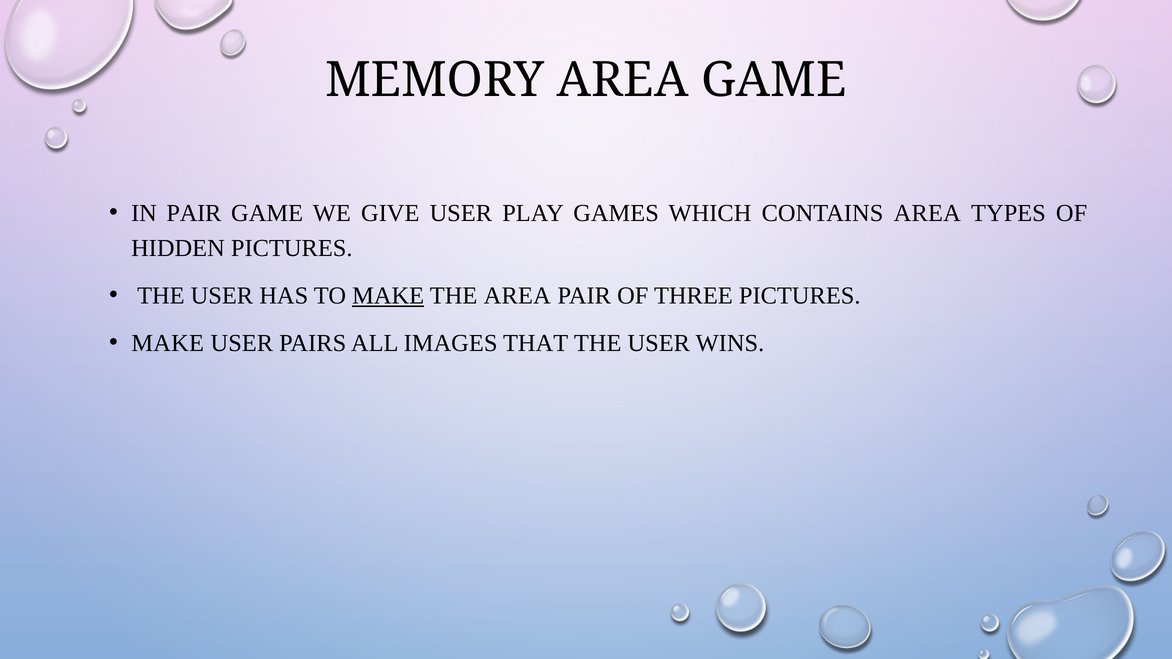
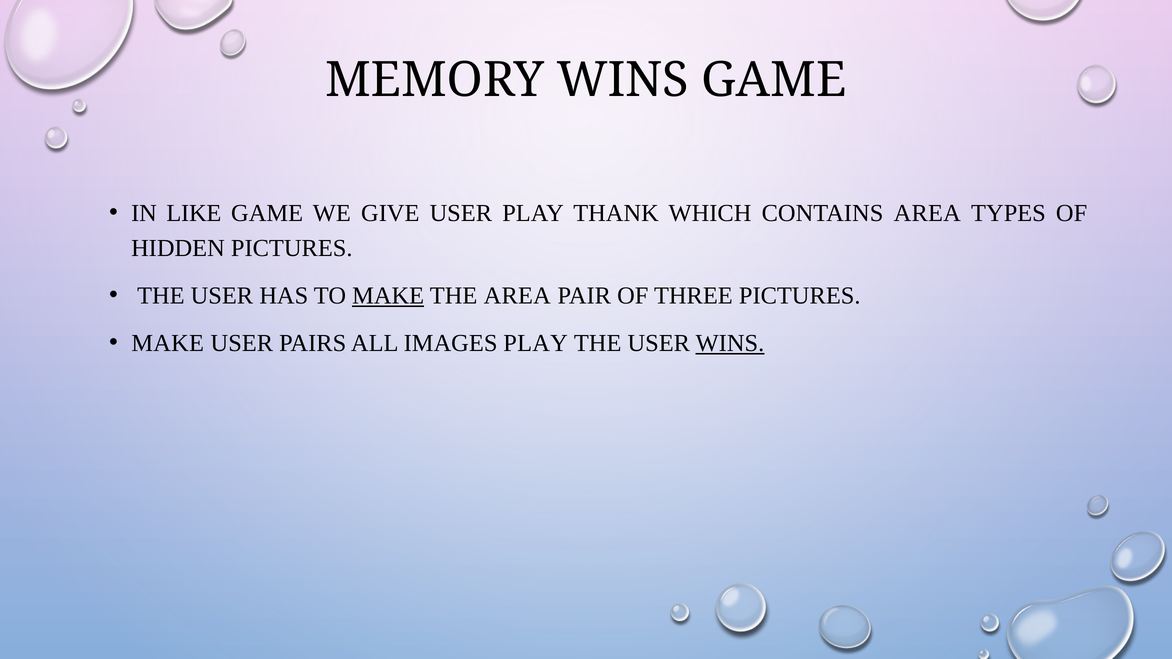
MEMORY AREA: AREA -> WINS
IN PAIR: PAIR -> LIKE
GAMES: GAMES -> THANK
IMAGES THAT: THAT -> PLAY
WINS at (730, 343) underline: none -> present
